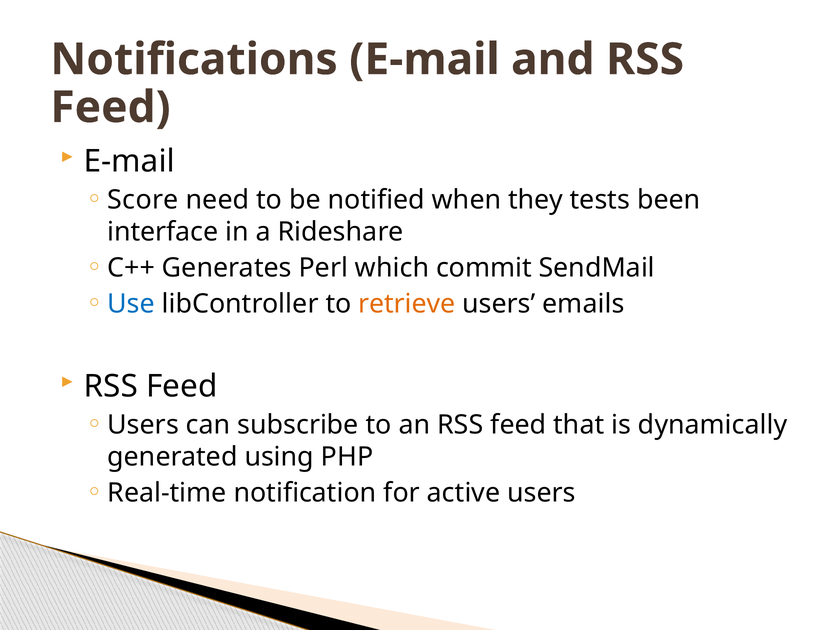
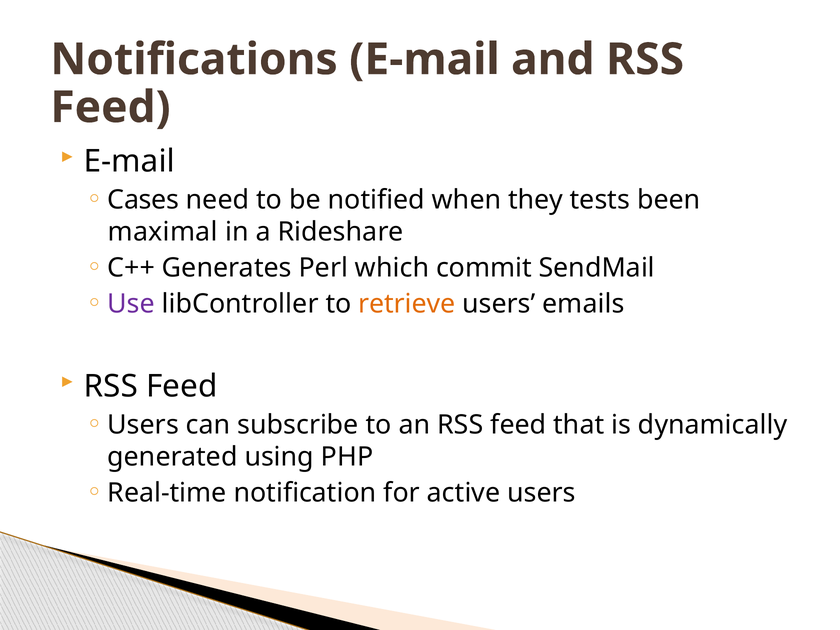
Score: Score -> Cases
interface: interface -> maximal
Use colour: blue -> purple
